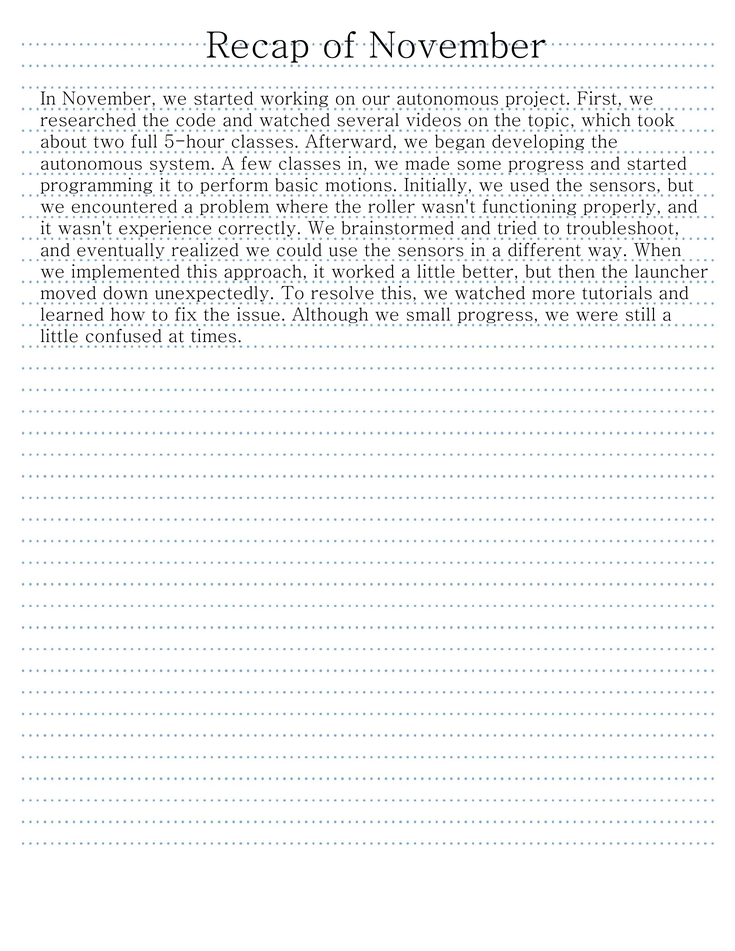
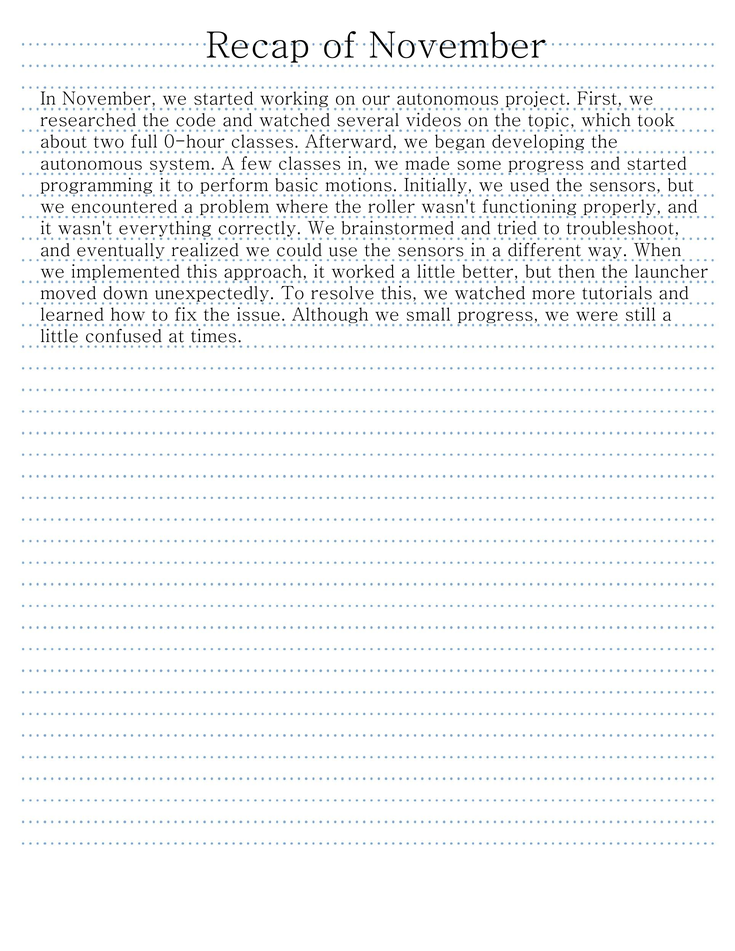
5-hour: 5-hour -> 0-hour
experience: experience -> everything
